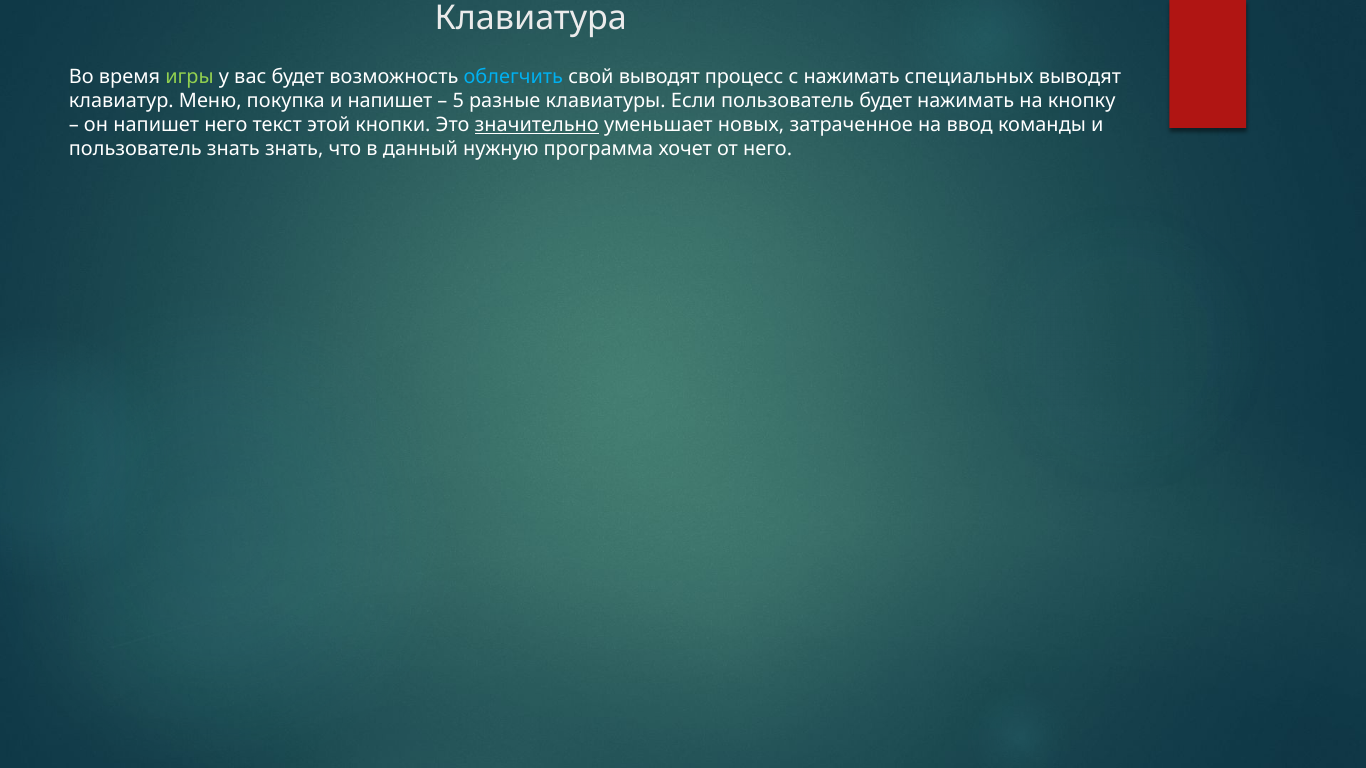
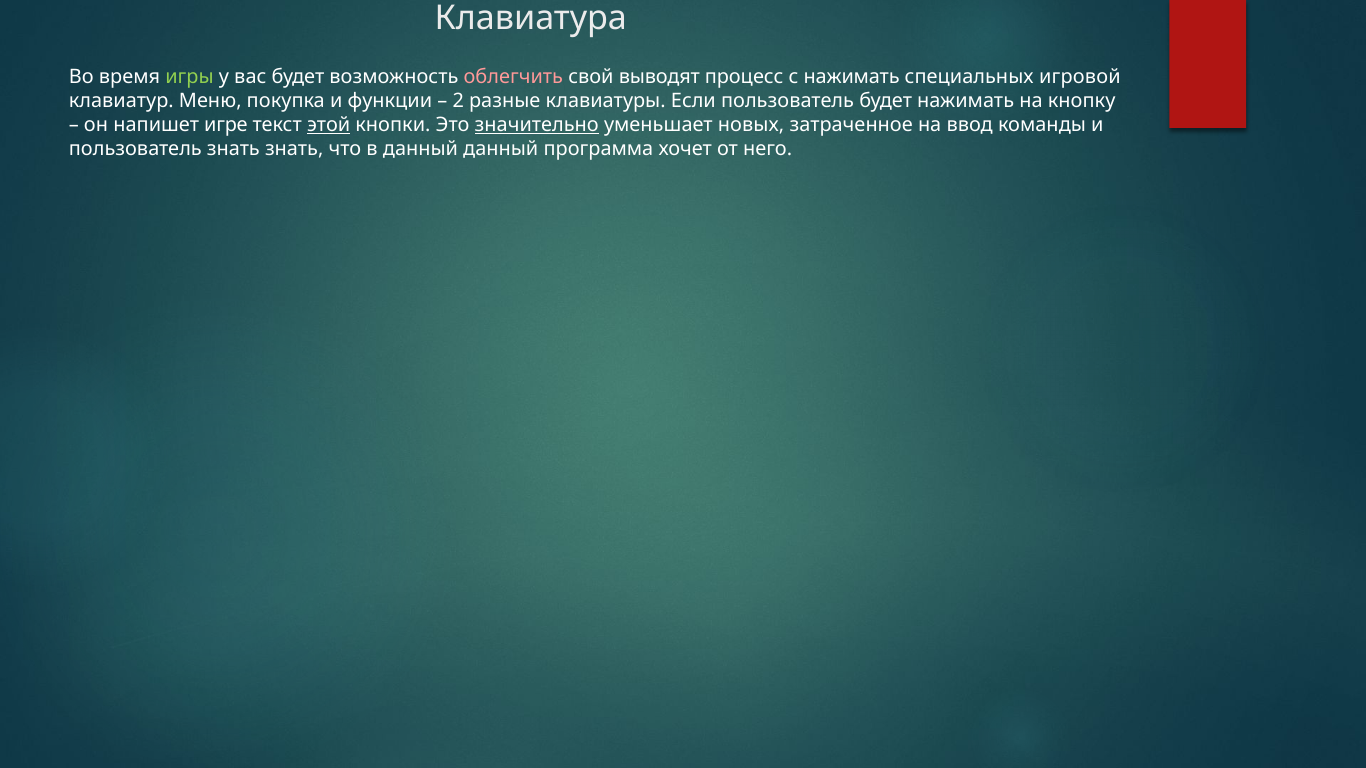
облегчить colour: light blue -> pink
специальных выводят: выводят -> игровой
и напишет: напишет -> функции
5: 5 -> 2
напишет него: него -> игре
этой underline: none -> present
данный нужную: нужную -> данный
